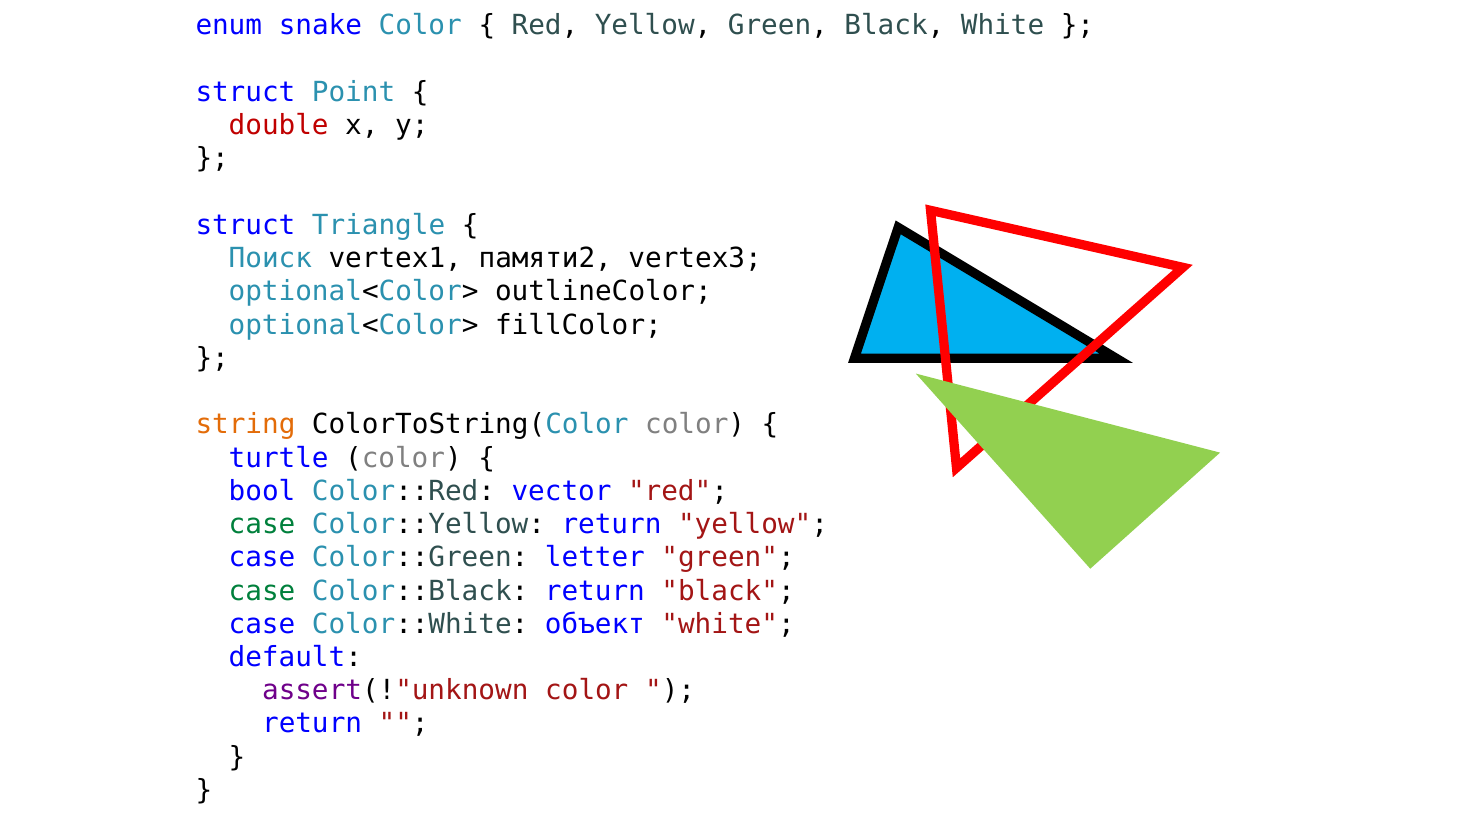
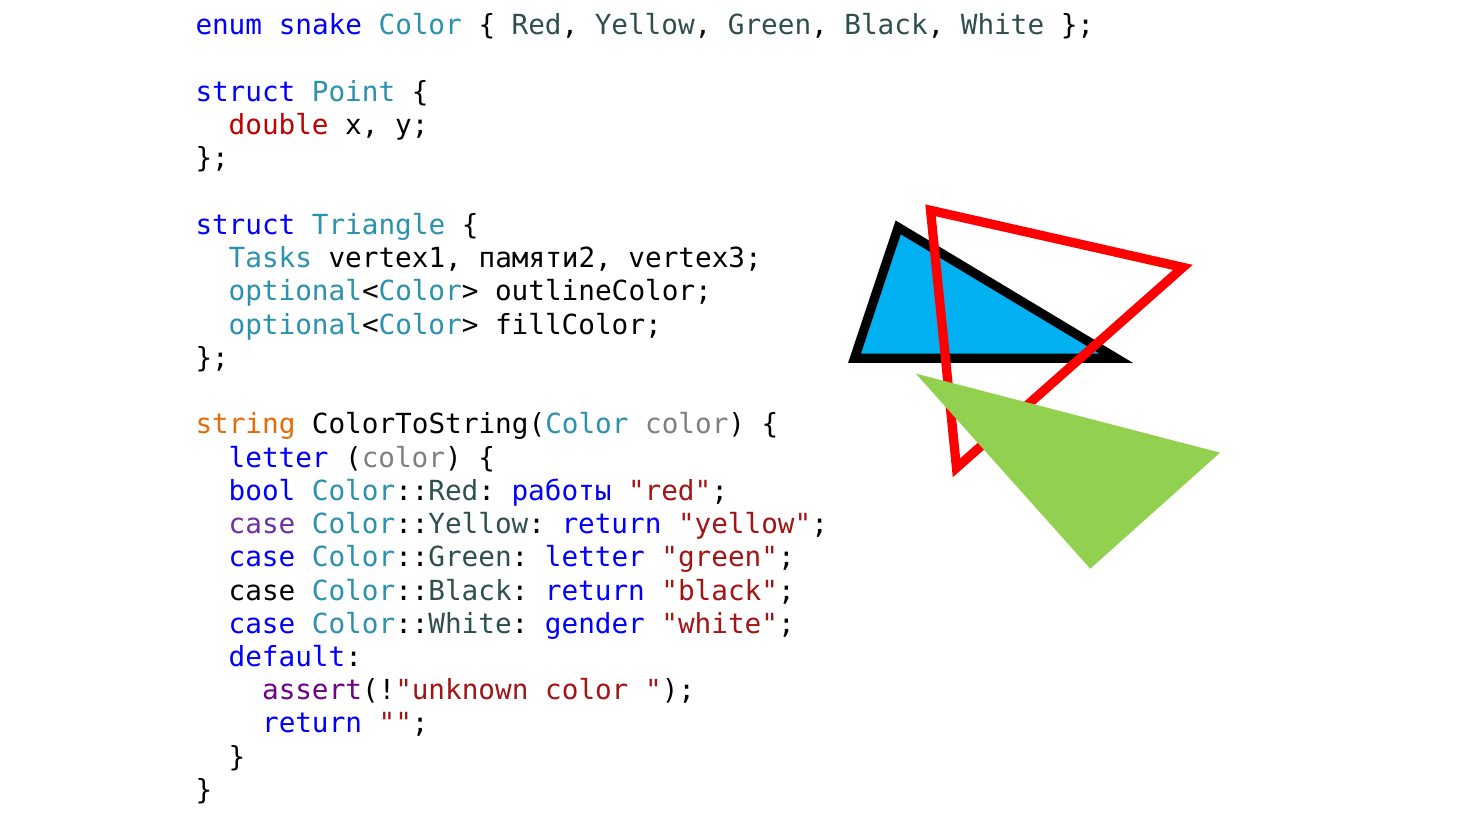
Поиск: Поиск -> Tasks
turtle at (279, 458): turtle -> letter
vector: vector -> работы
case at (262, 524) colour: green -> purple
case at (262, 591) colour: green -> black
объект: объект -> gender
